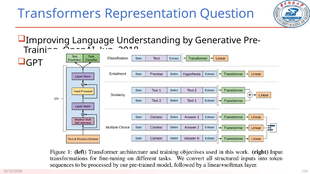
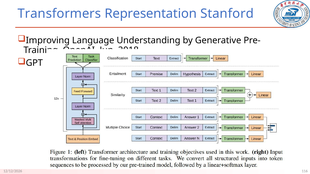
Question: Question -> Stanford
